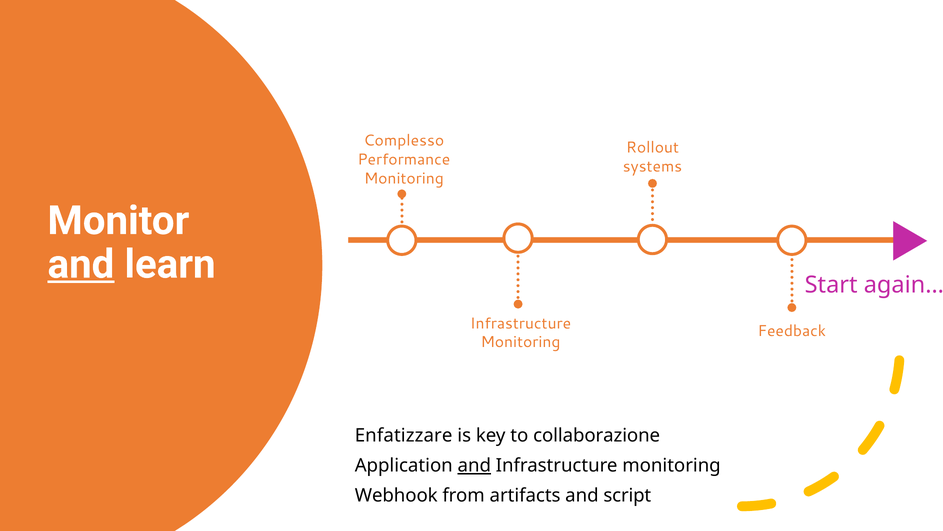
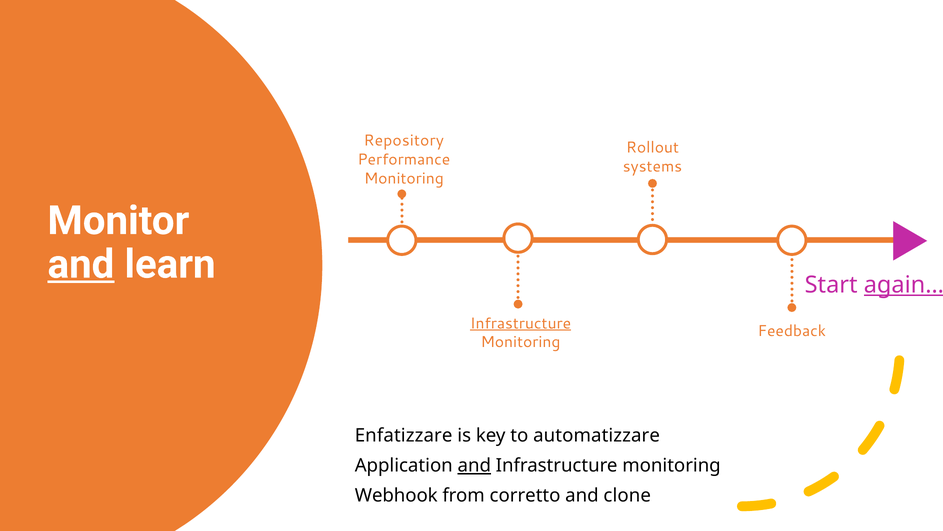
Complesso: Complesso -> Repository
again… underline: none -> present
Infrastructure at (521, 323) underline: none -> present
collaborazione: collaborazione -> automatizzare
artifacts: artifacts -> corretto
script: script -> clone
